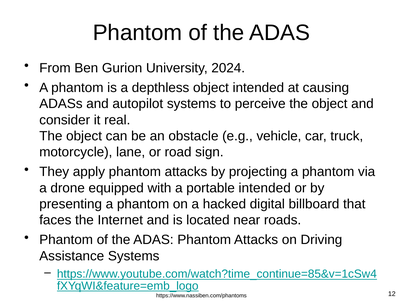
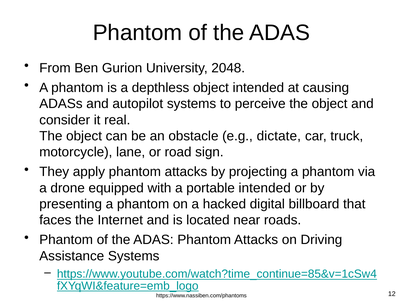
2024: 2024 -> 2048
vehicle: vehicle -> dictate
